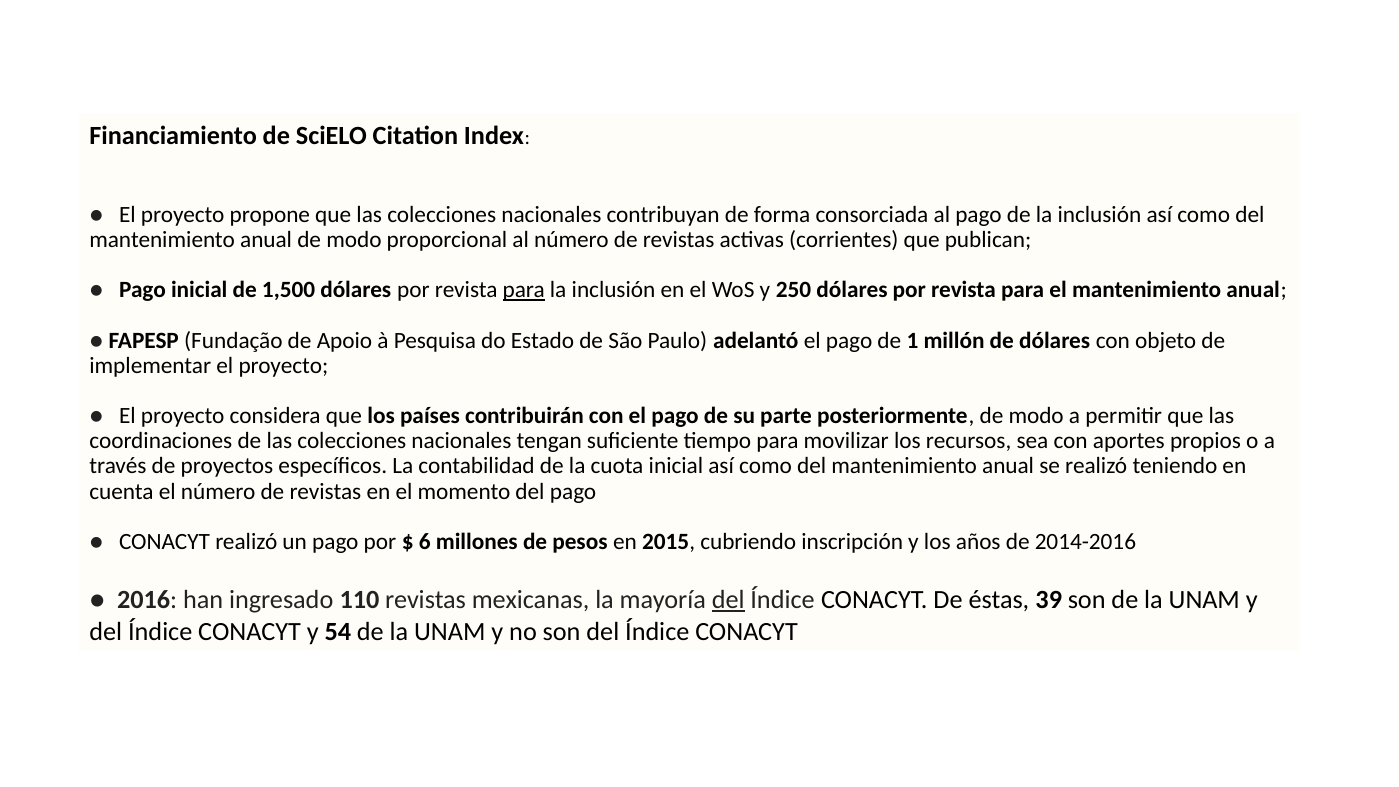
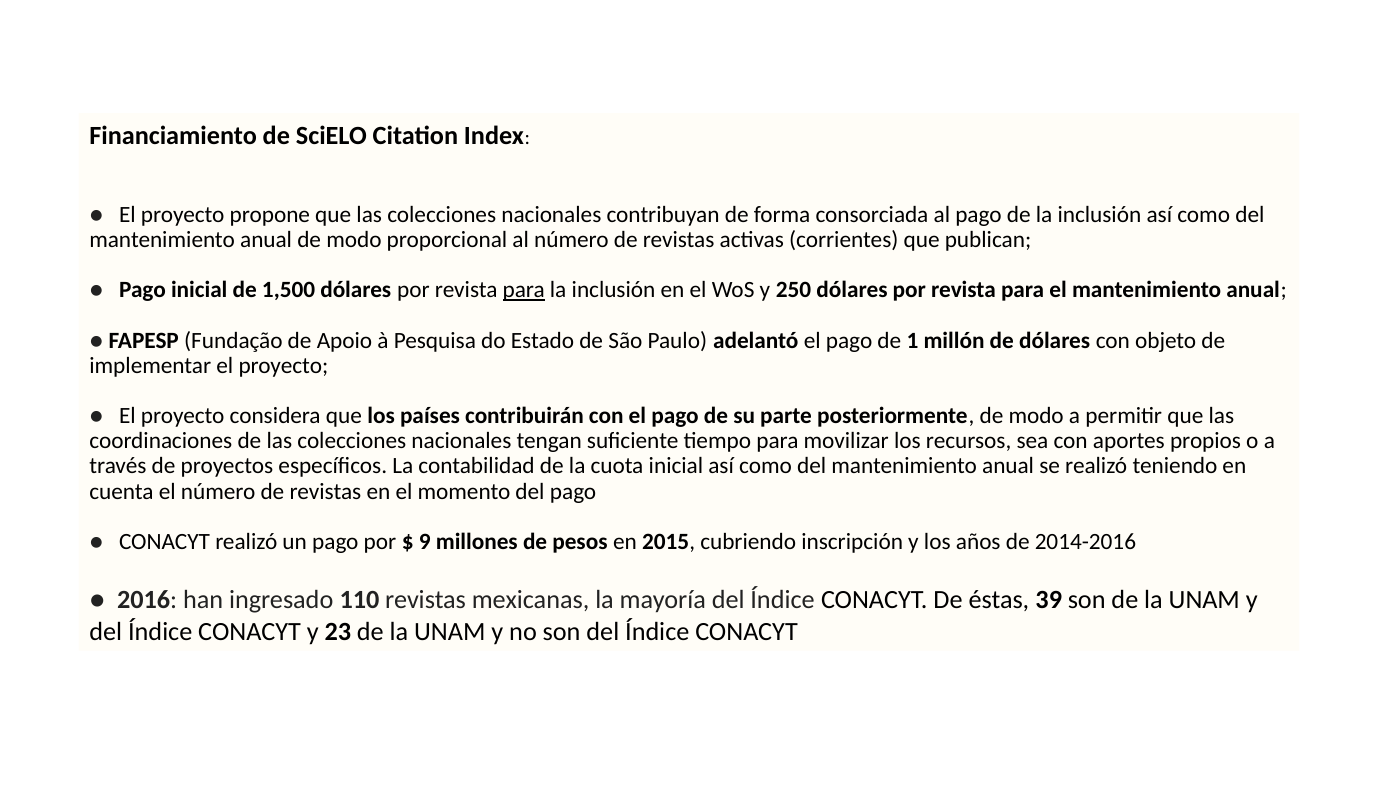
6: 6 -> 9
del at (728, 600) underline: present -> none
54: 54 -> 23
